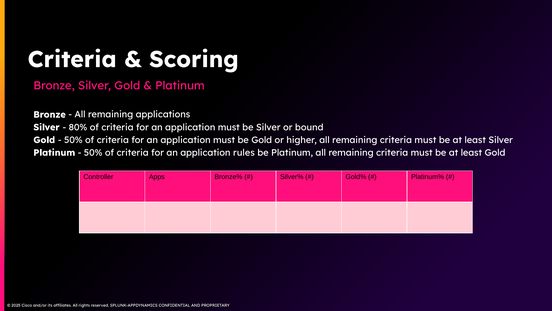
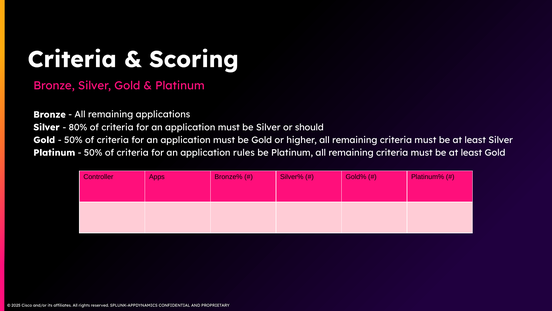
bound: bound -> should
